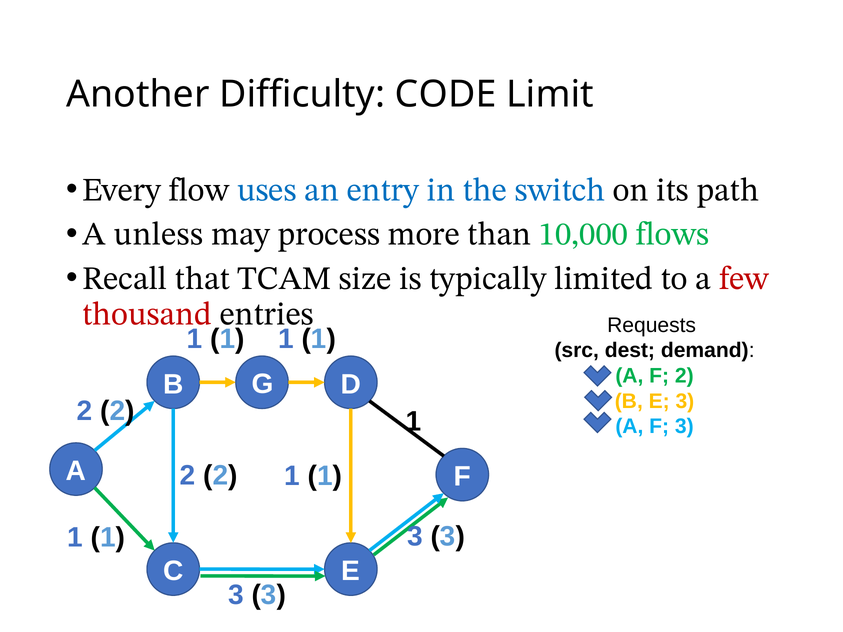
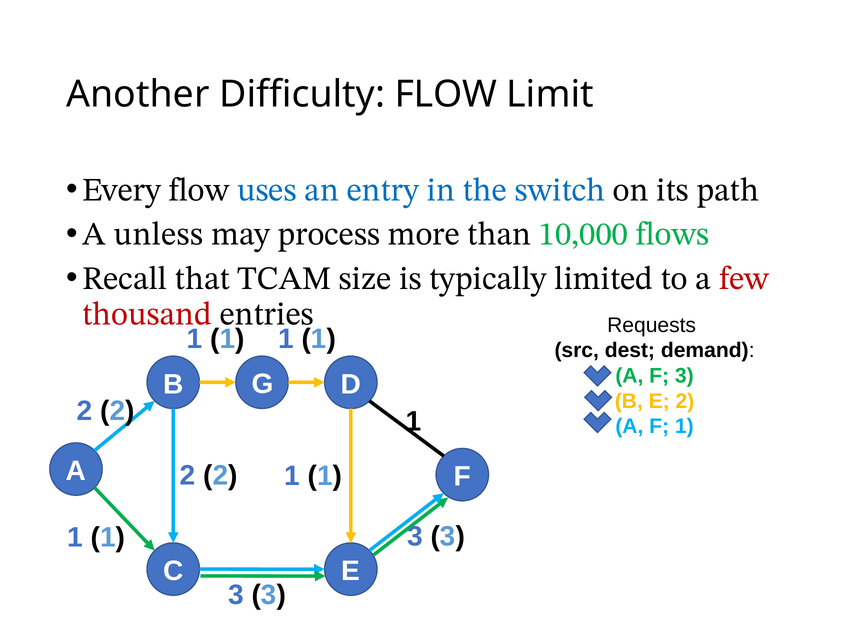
Difficulty CODE: CODE -> FLOW
A F 2: 2 -> 3
E 3: 3 -> 2
A F 3: 3 -> 1
